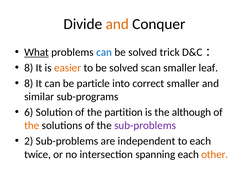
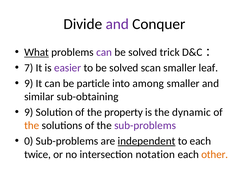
and at (117, 24) colour: orange -> purple
can at (104, 52) colour: blue -> purple
8 at (29, 68): 8 -> 7
easier colour: orange -> purple
8 at (29, 83): 8 -> 9
correct: correct -> among
sub-programs: sub-programs -> sub-obtaining
6 at (29, 112): 6 -> 9
partition: partition -> property
although: although -> dynamic
2: 2 -> 0
independent underline: none -> present
spanning: spanning -> notation
